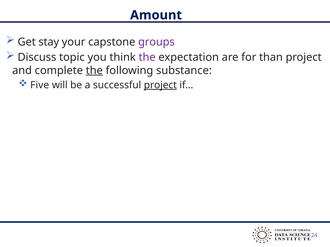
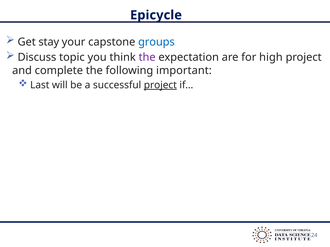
Amount: Amount -> Epicycle
groups colour: purple -> blue
than: than -> high
the at (94, 71) underline: present -> none
substance: substance -> important
Five: Five -> Last
